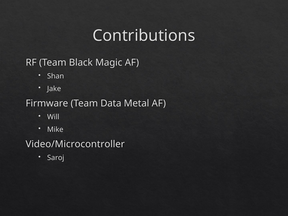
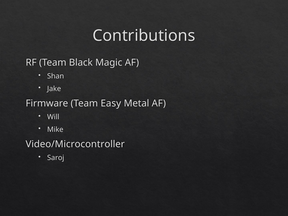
Data: Data -> Easy
